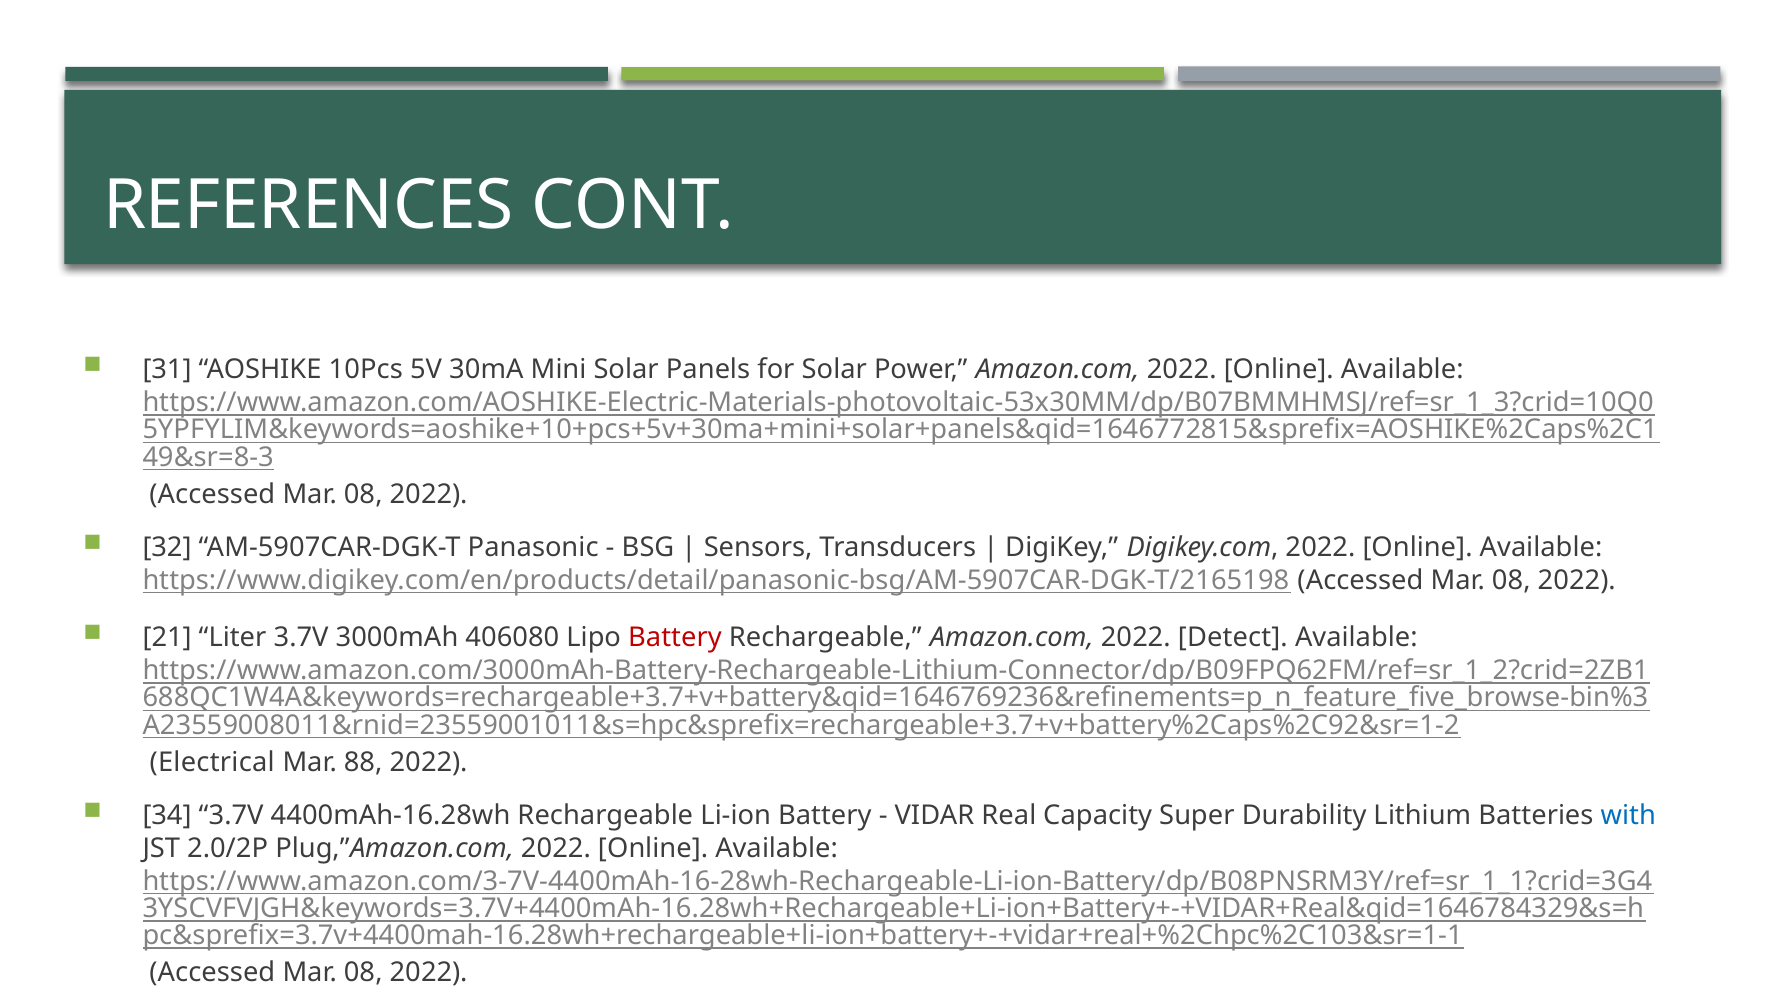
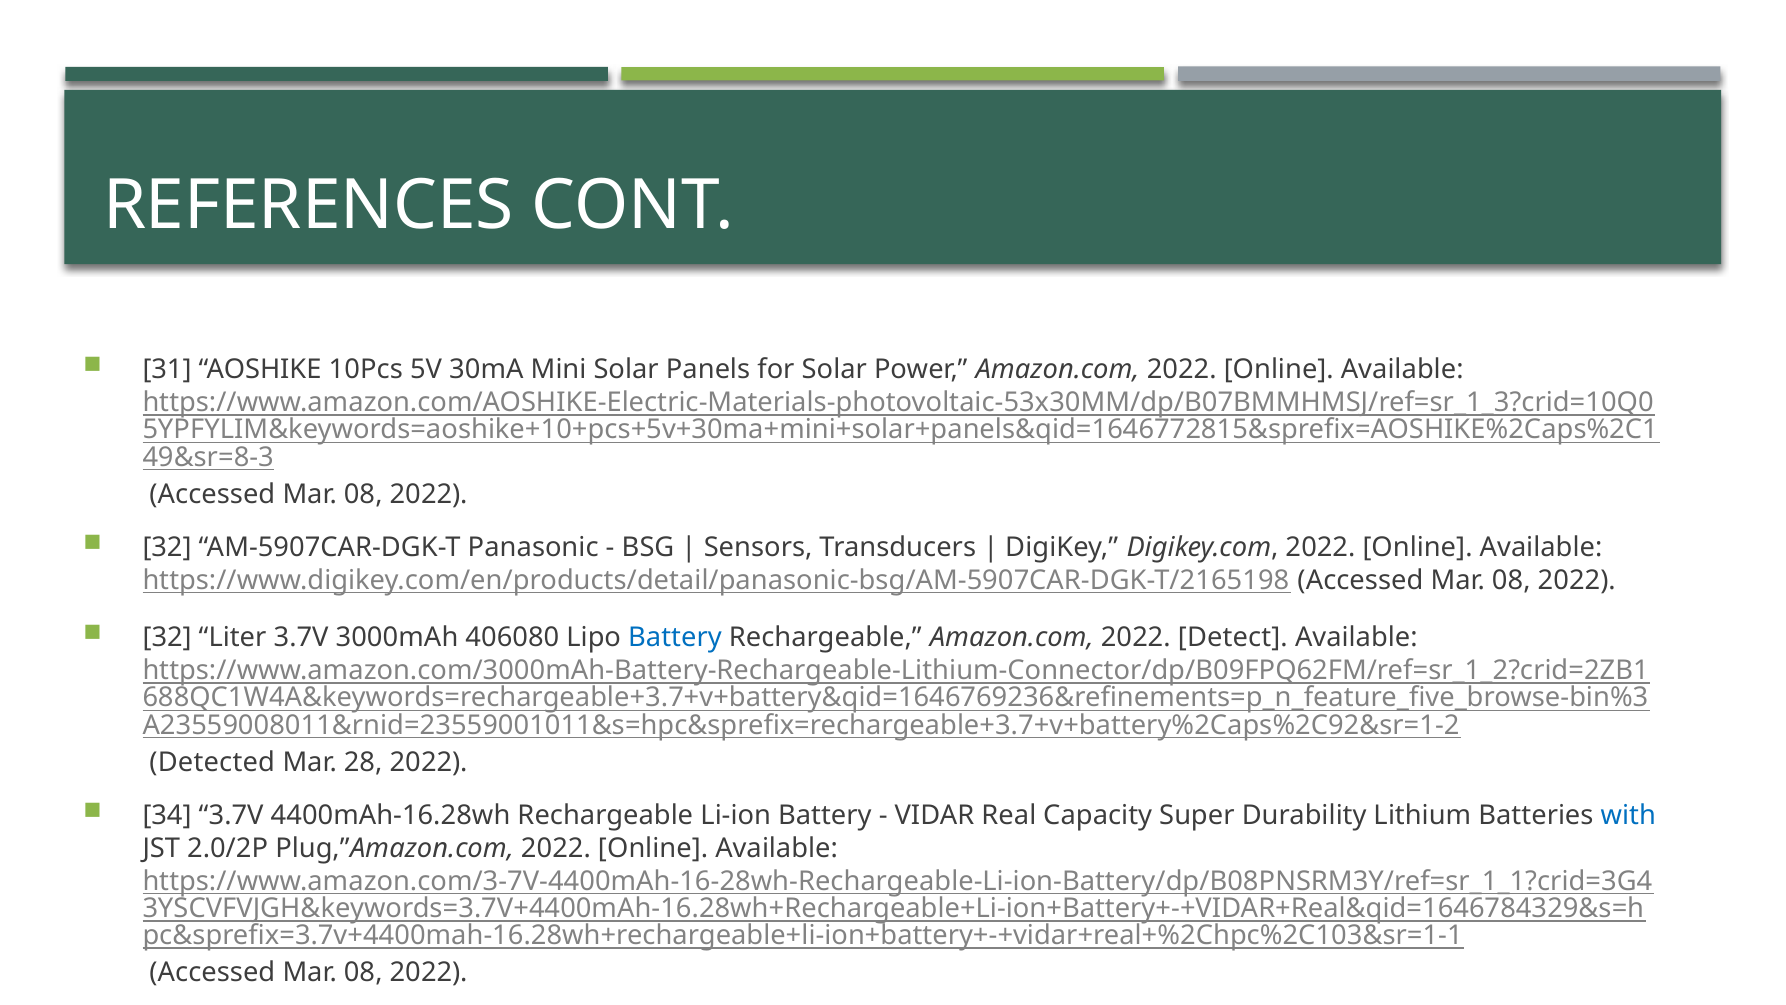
21 at (167, 638): 21 -> 32
Battery at (675, 638) colour: red -> blue
Electrical: Electrical -> Detected
88: 88 -> 28
